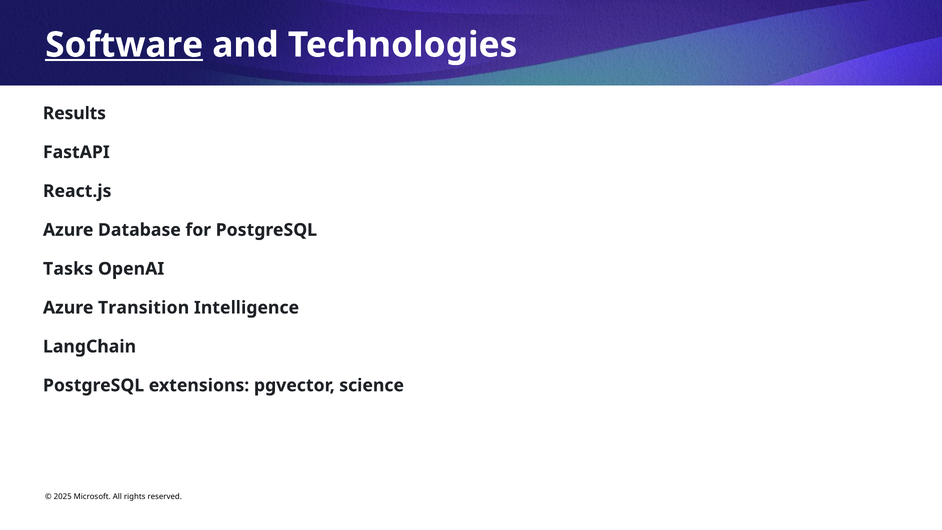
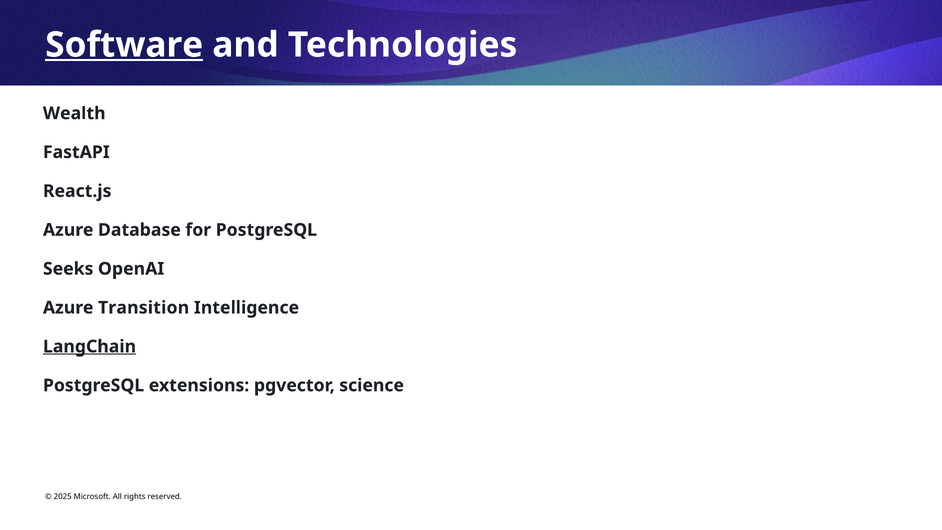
Results: Results -> Wealth
Tasks: Tasks -> Seeks
LangChain underline: none -> present
